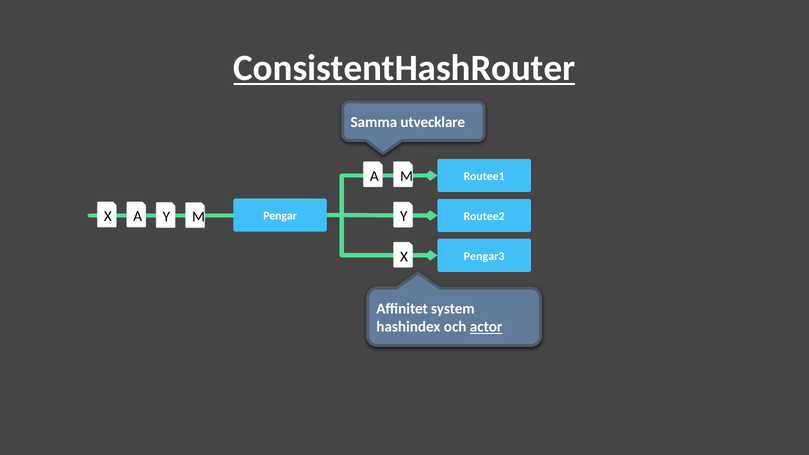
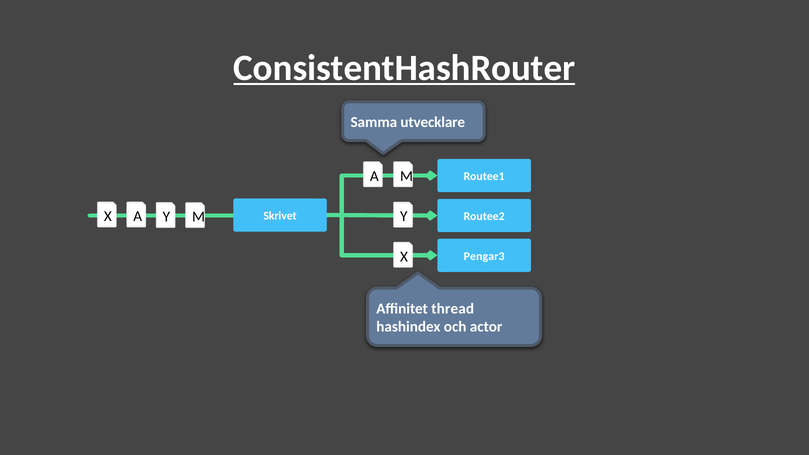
Pengar: Pengar -> Skrivet
system: system -> thread
actor underline: present -> none
